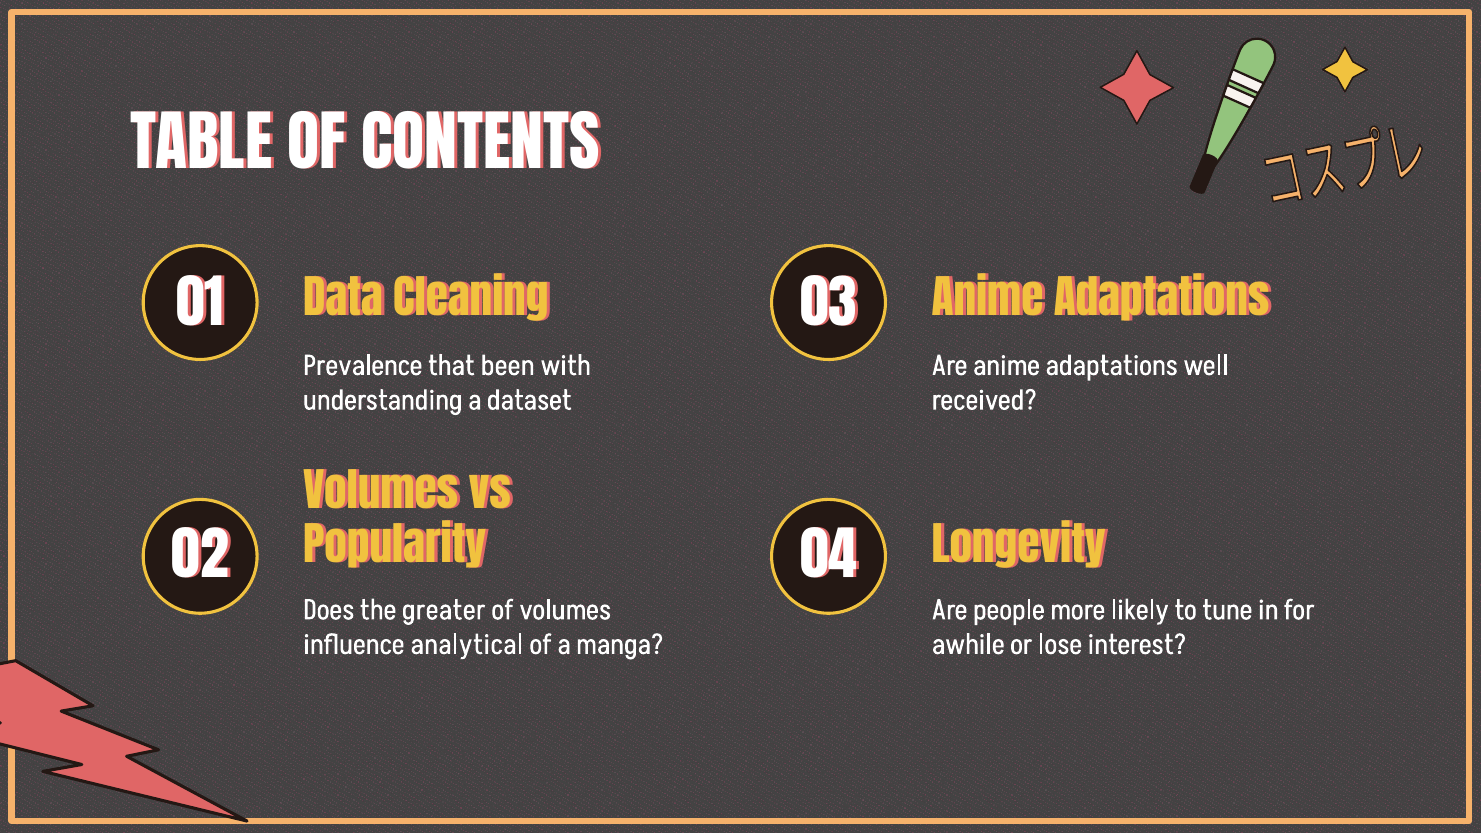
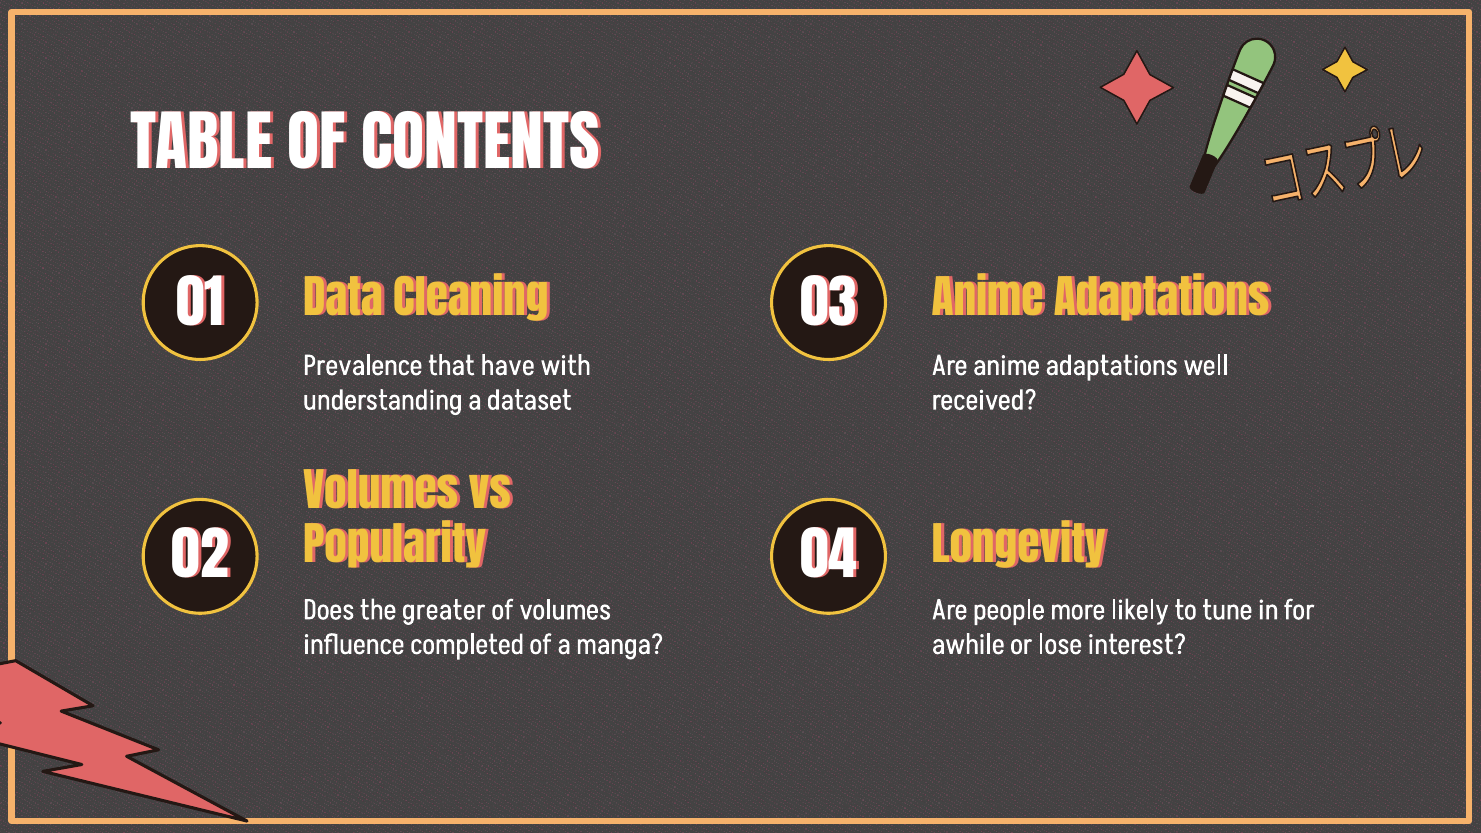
been: been -> have
analytical: analytical -> completed
